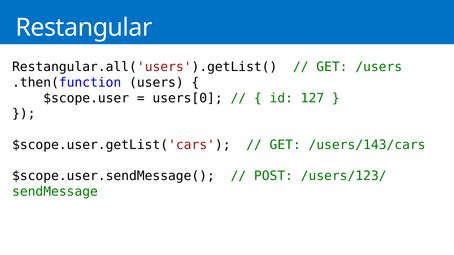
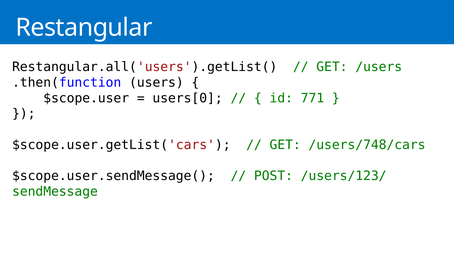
127: 127 -> 771
/users/143/cars: /users/143/cars -> /users/748/cars
